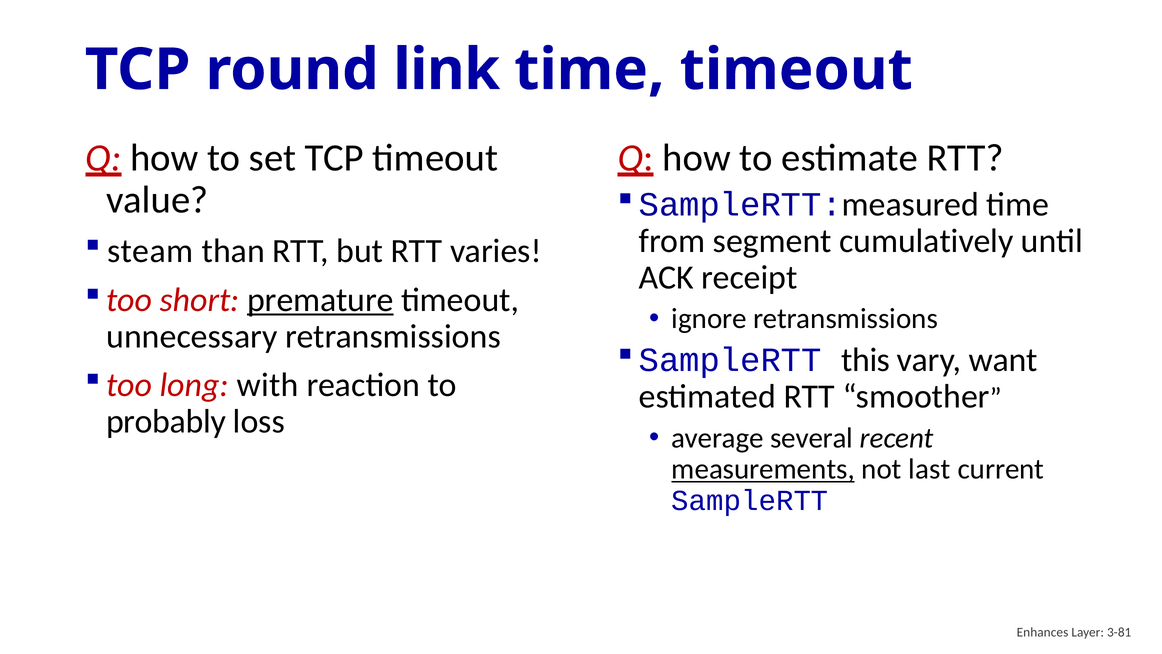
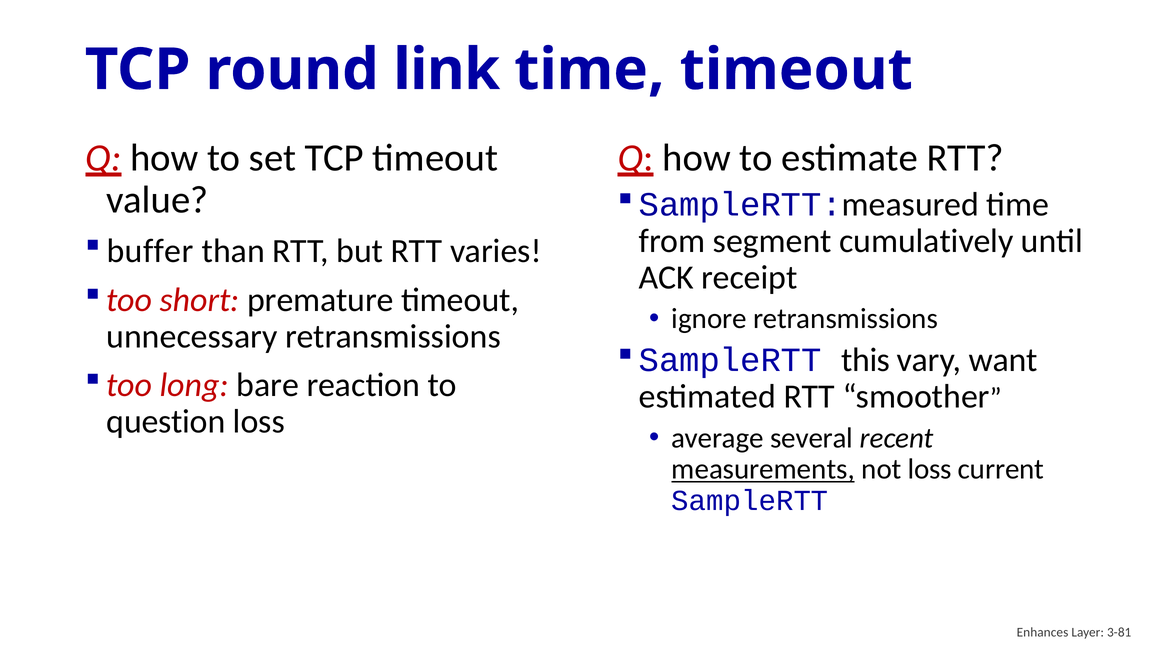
steam: steam -> buffer
premature underline: present -> none
with: with -> bare
probably: probably -> question
not last: last -> loss
